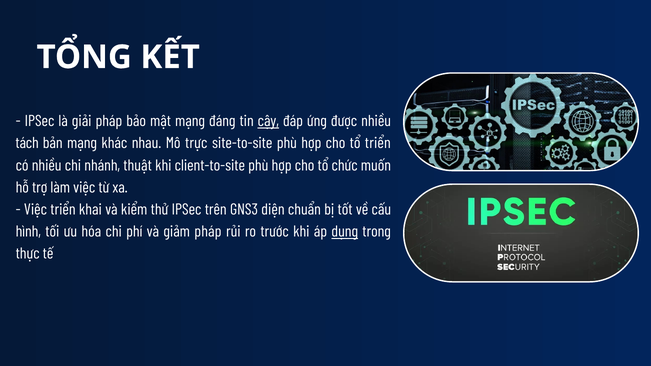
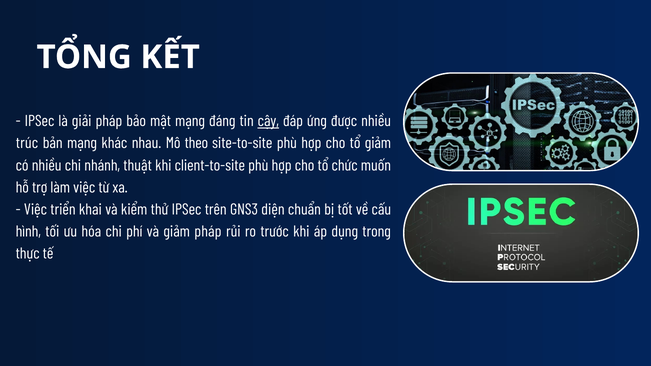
tách: tách -> trúc
trực: trực -> theo
tổ triển: triển -> giảm
dụng underline: present -> none
